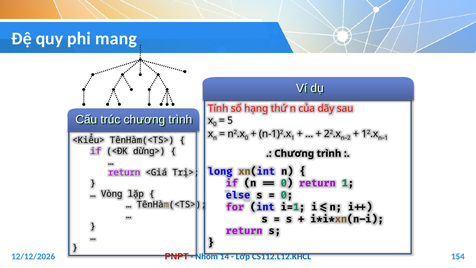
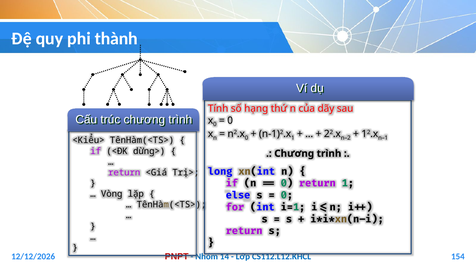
mang: mang -> thành
5 at (230, 120): 5 -> 0
